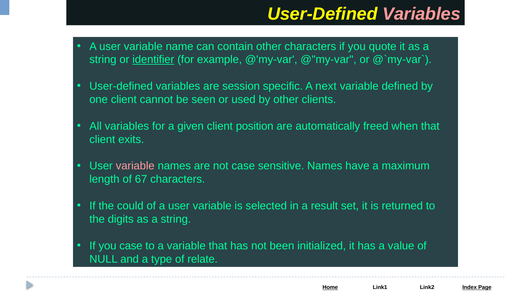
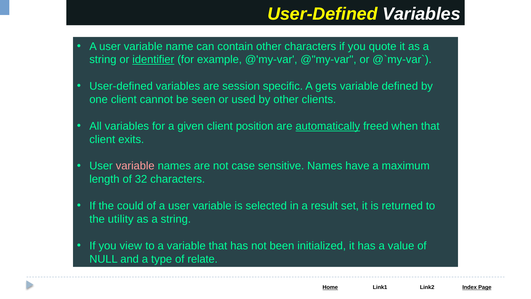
Variables at (421, 14) colour: pink -> white
next: next -> gets
automatically underline: none -> present
67: 67 -> 32
digits: digits -> utility
you case: case -> view
